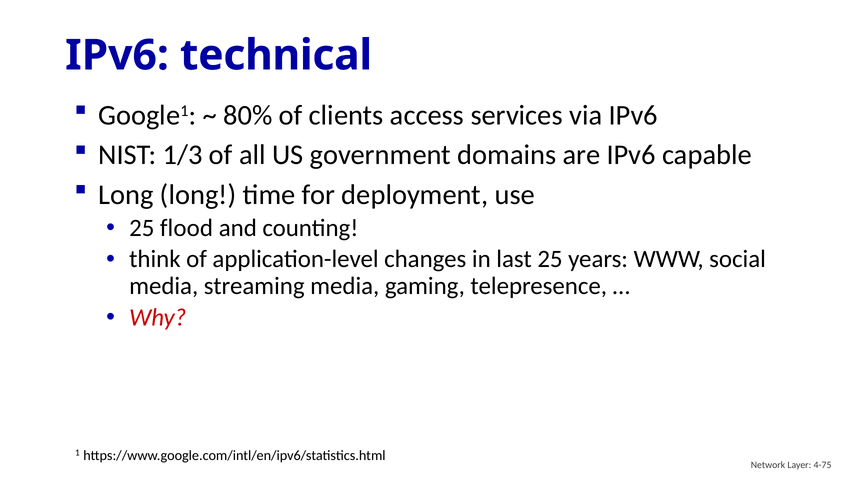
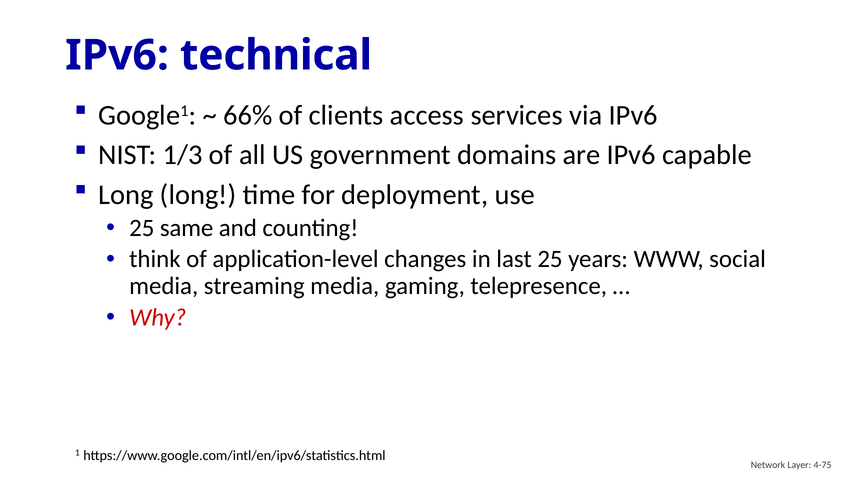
80%: 80% -> 66%
flood: flood -> same
